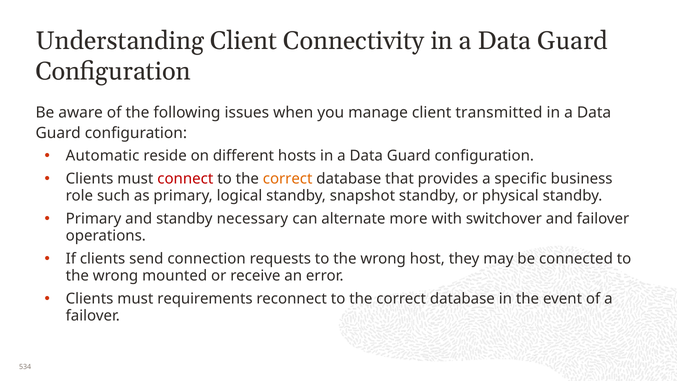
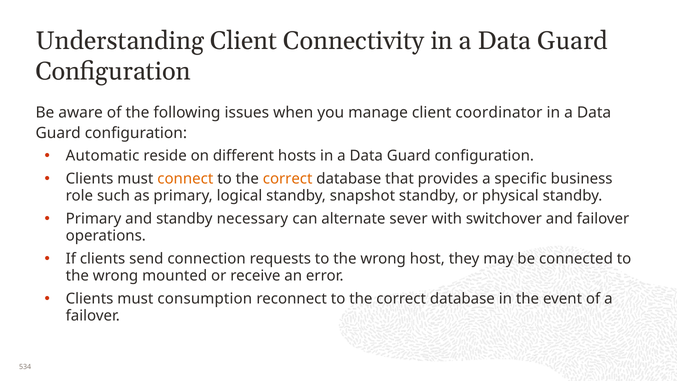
transmitted: transmitted -> coordinator
connect colour: red -> orange
more: more -> sever
requirements: requirements -> consumption
